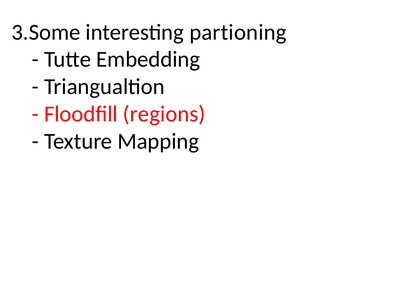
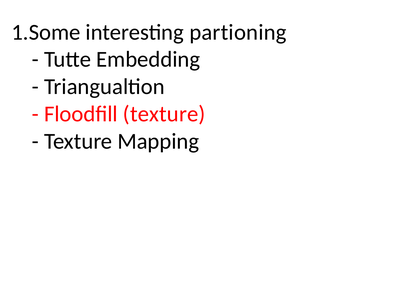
3.Some: 3.Some -> 1.Some
Floodfill regions: regions -> texture
